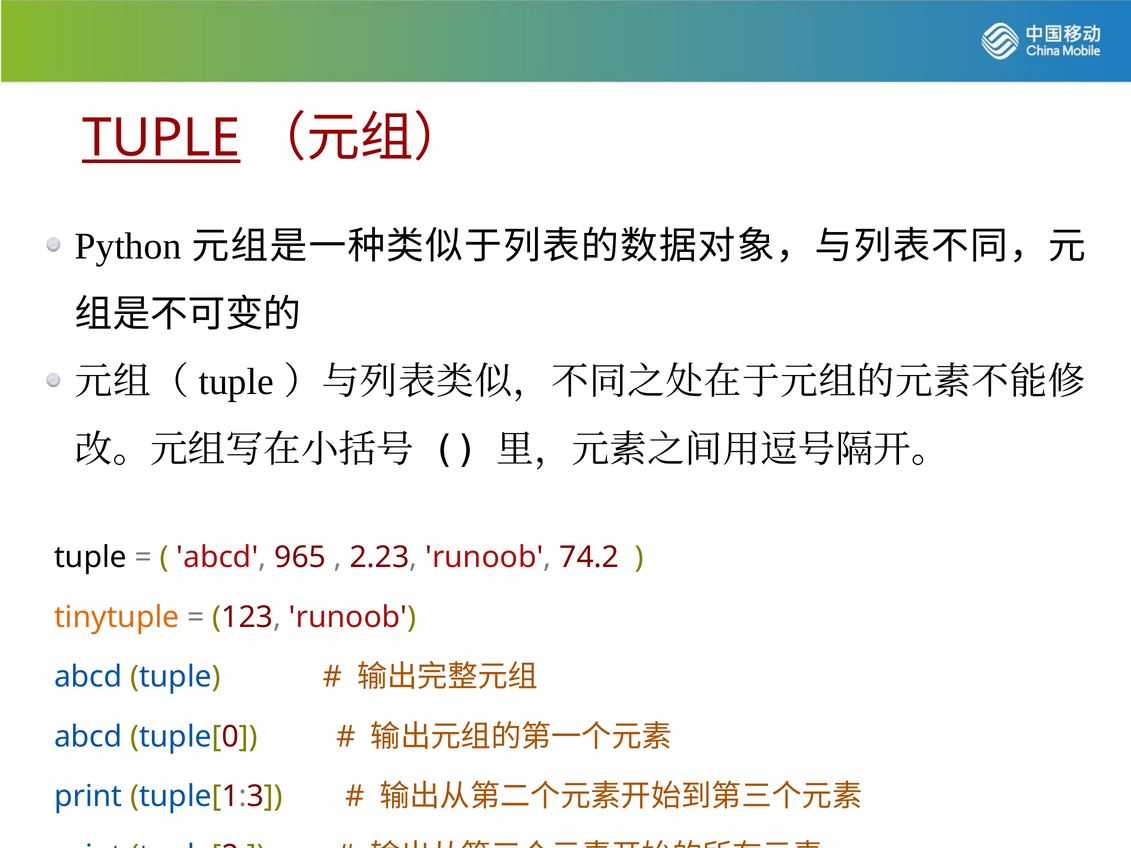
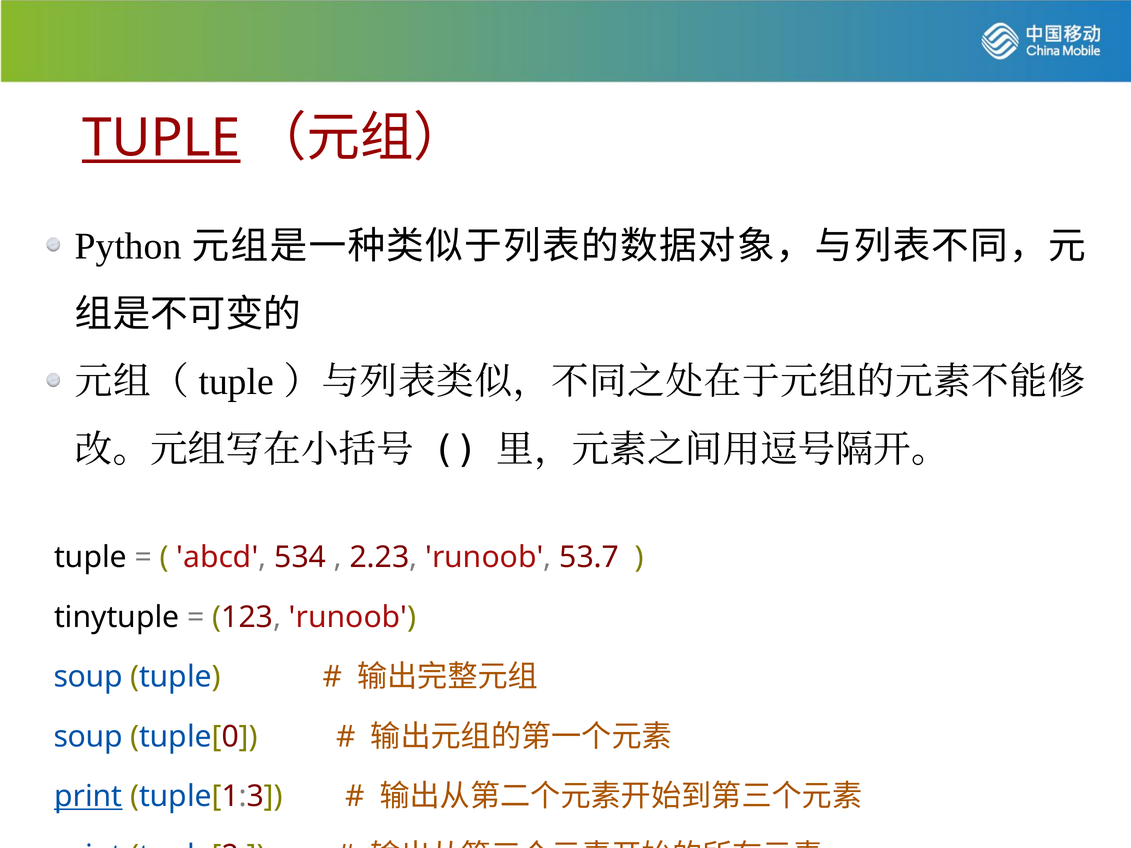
965: 965 -> 534
74.2: 74.2 -> 53.7
tinytuple at (117, 617) colour: orange -> black
abcd at (88, 677): abcd -> soup
abcd at (88, 737): abcd -> soup
print at (88, 796) underline: none -> present
